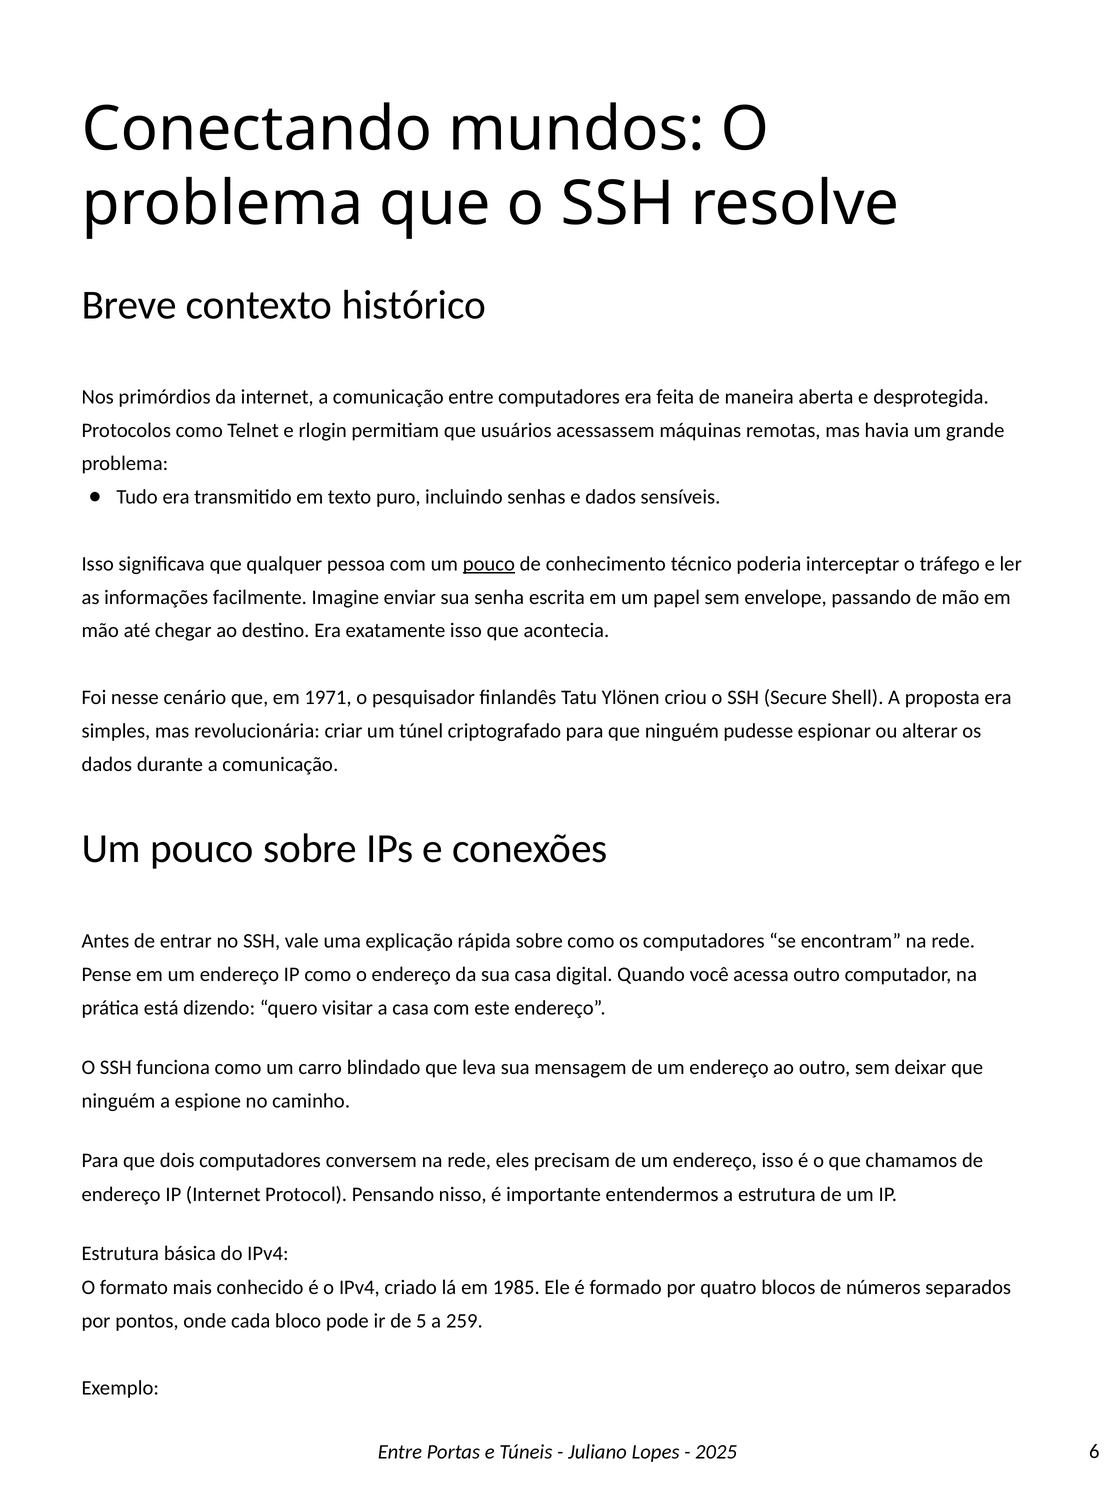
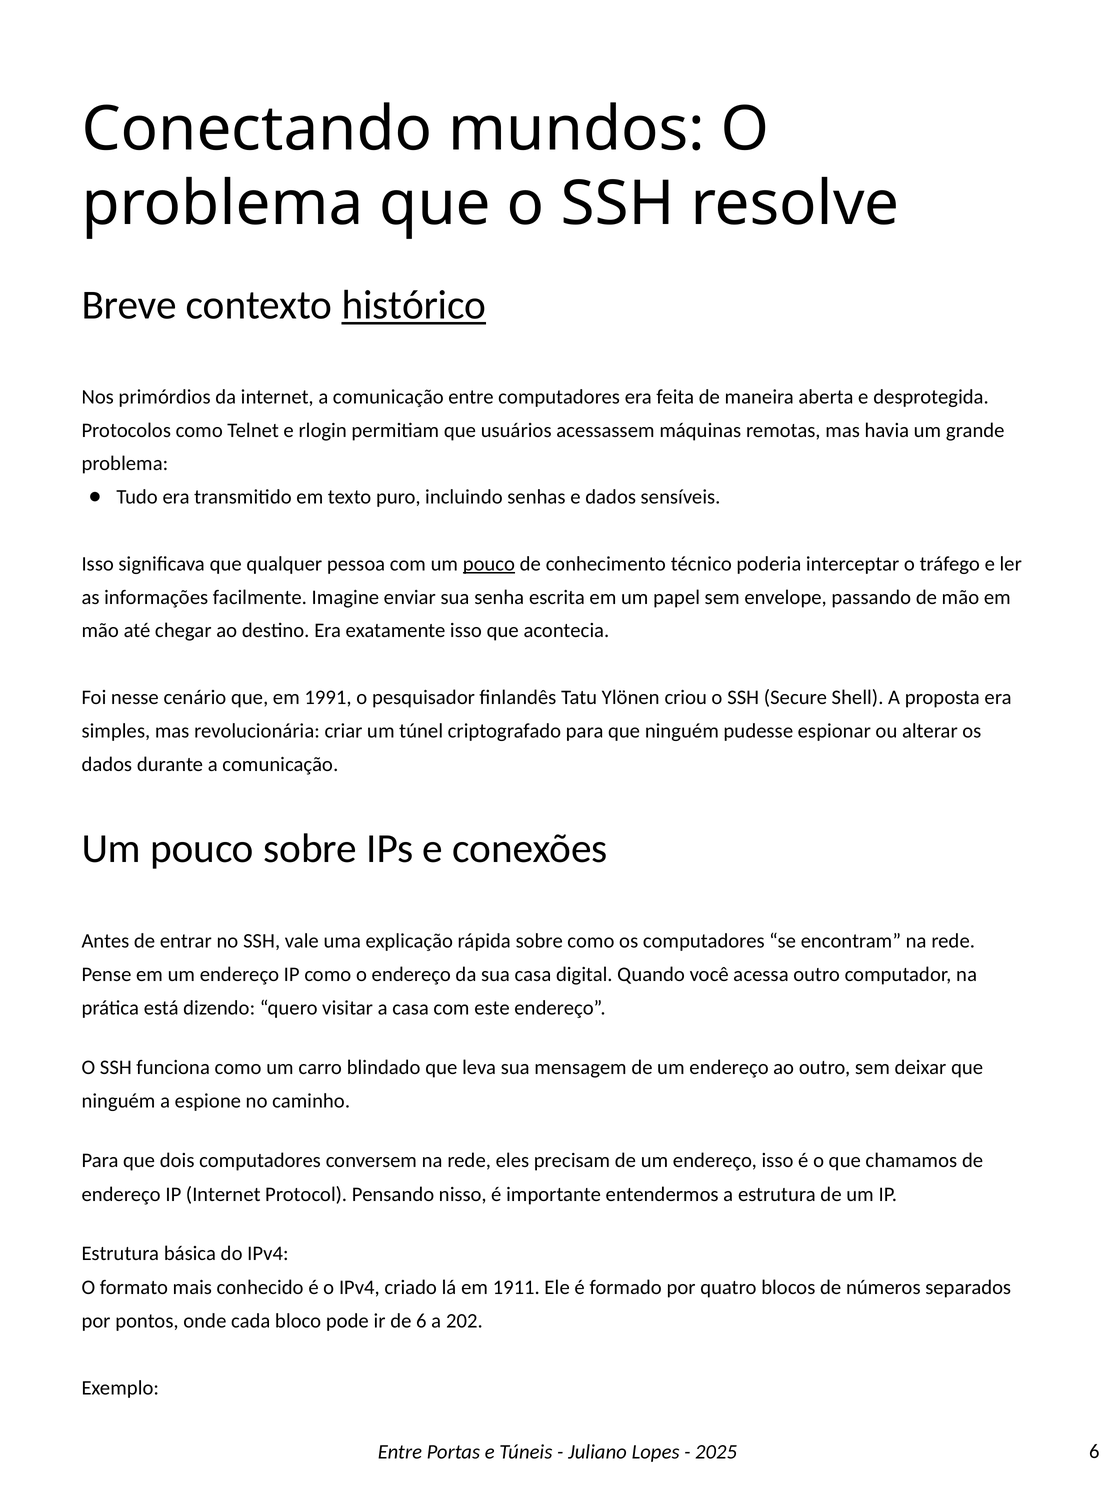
histórico underline: none -> present
1971: 1971 -> 1991
1985: 1985 -> 1911
de 5: 5 -> 6
259: 259 -> 202
